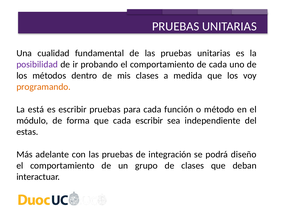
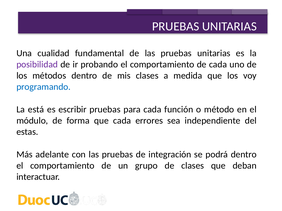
programando colour: orange -> blue
cada escribir: escribir -> errores
podrá diseño: diseño -> dentro
